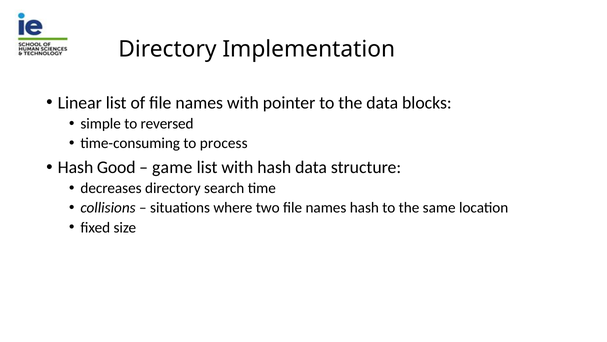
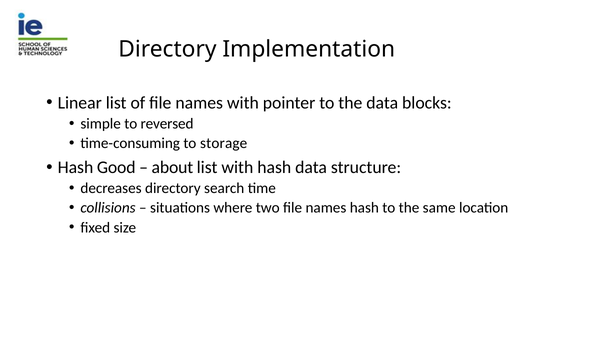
process: process -> storage
game: game -> about
